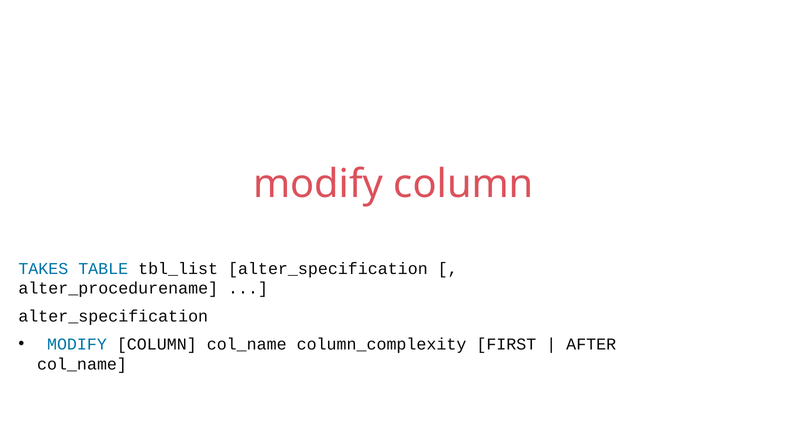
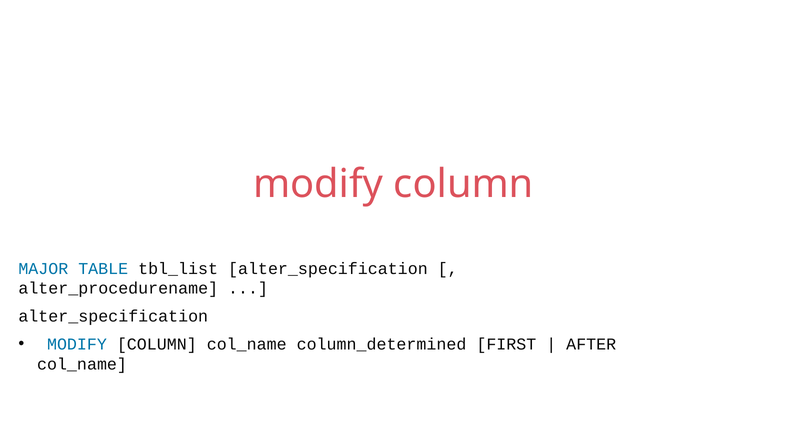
TAKES: TAKES -> MAJOR
column_complexity: column_complexity -> column_determined
